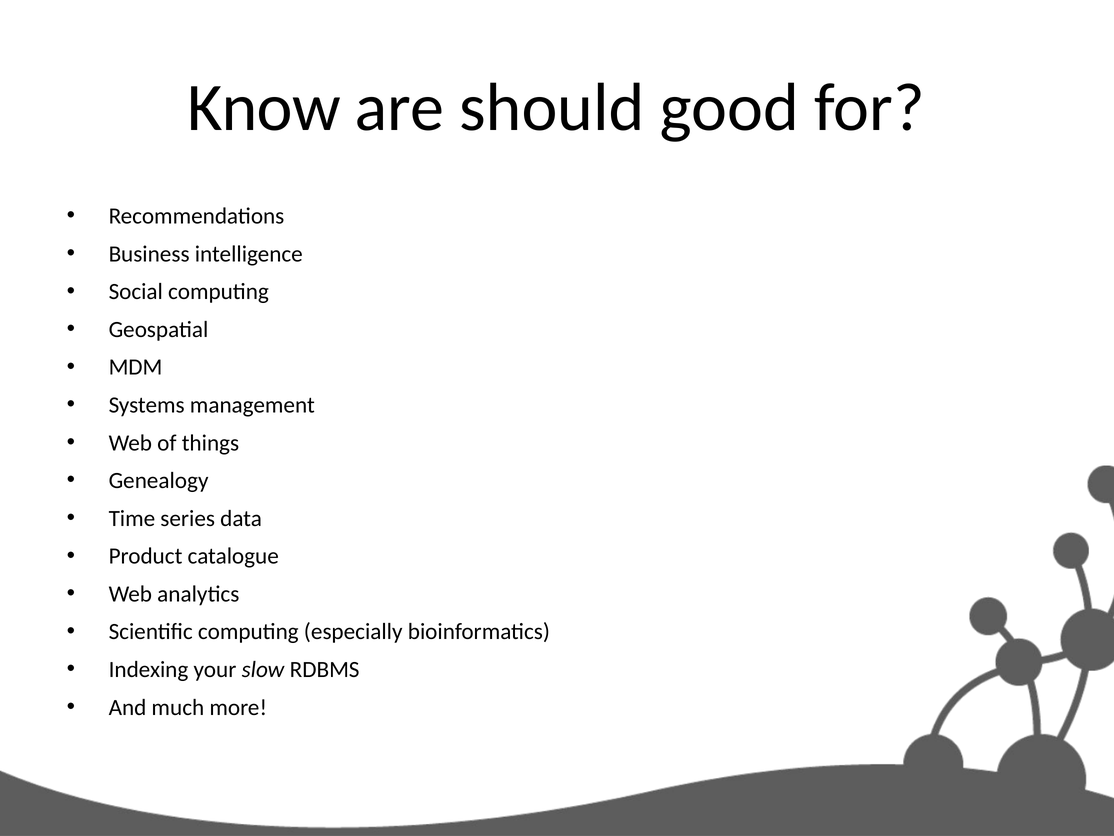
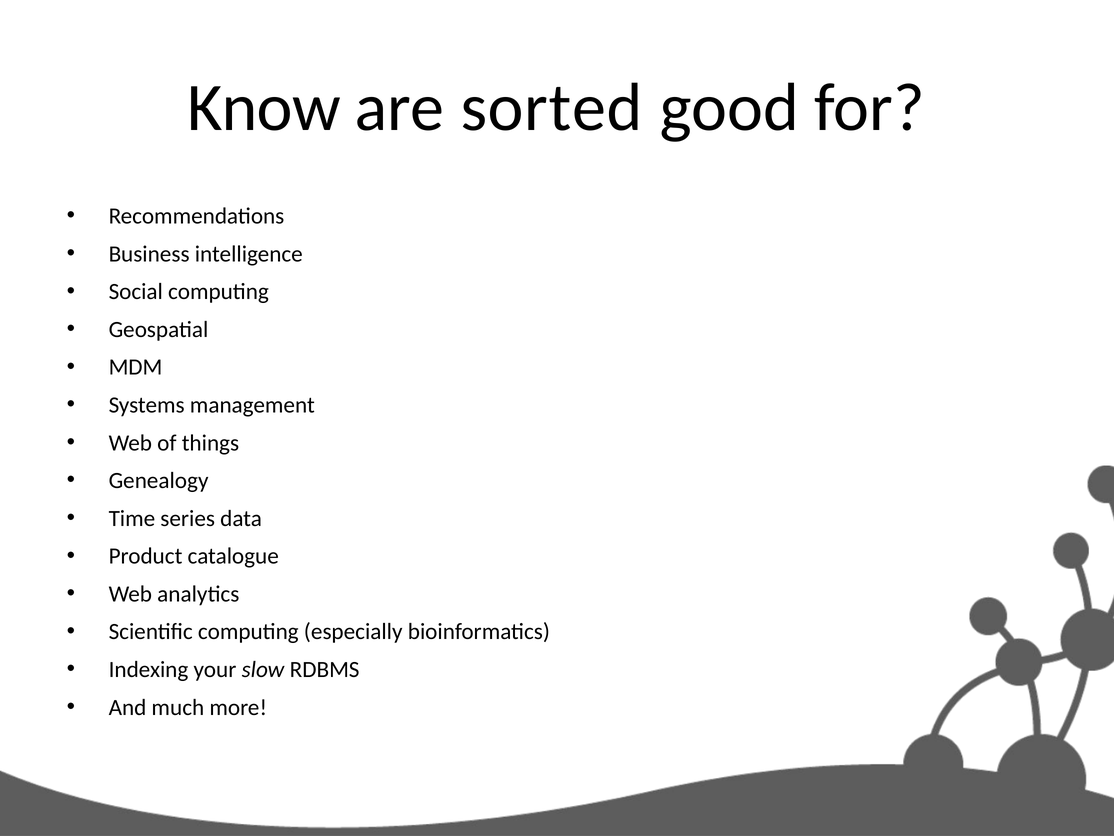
should: should -> sorted
